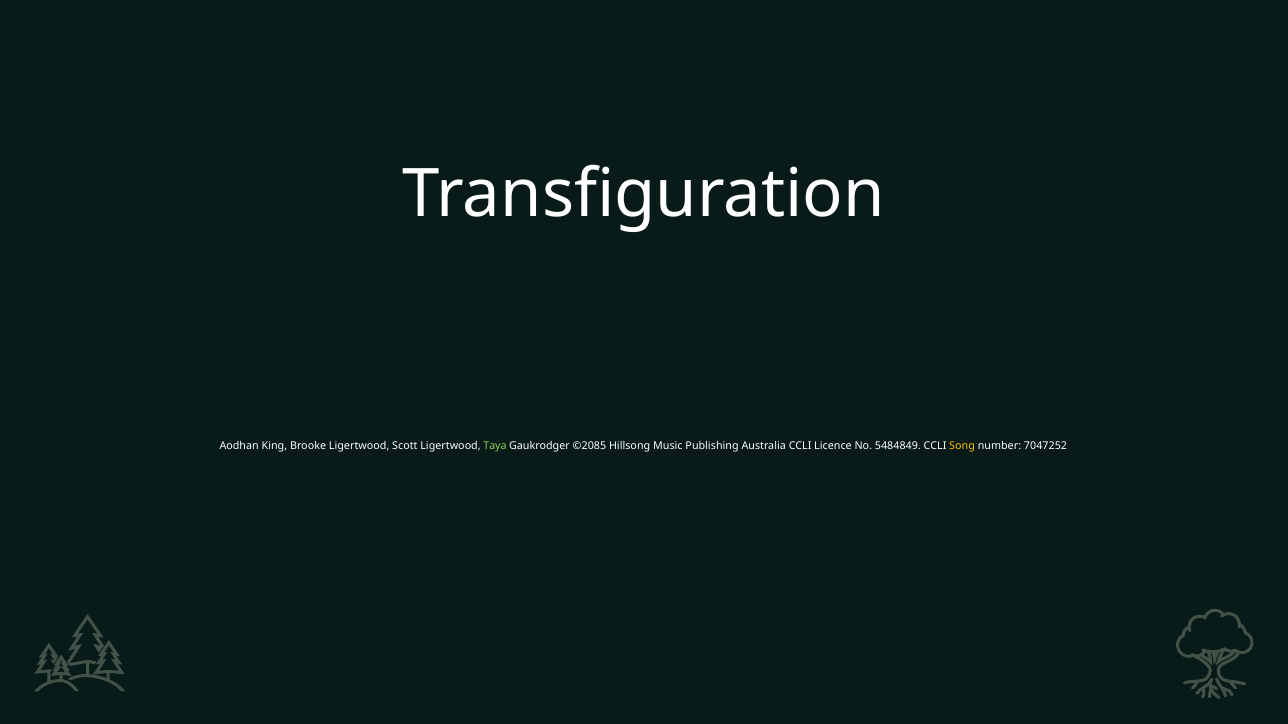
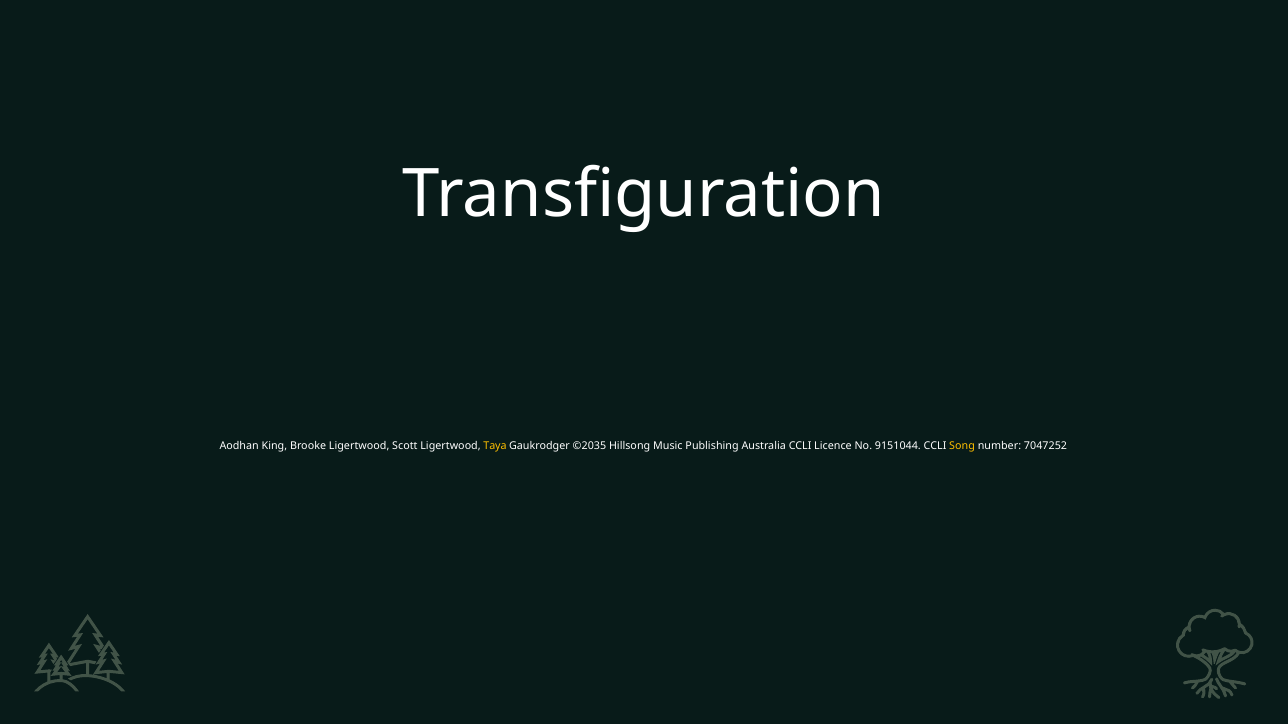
Taya colour: light green -> yellow
©2085: ©2085 -> ©2035
5484849: 5484849 -> 9151044
